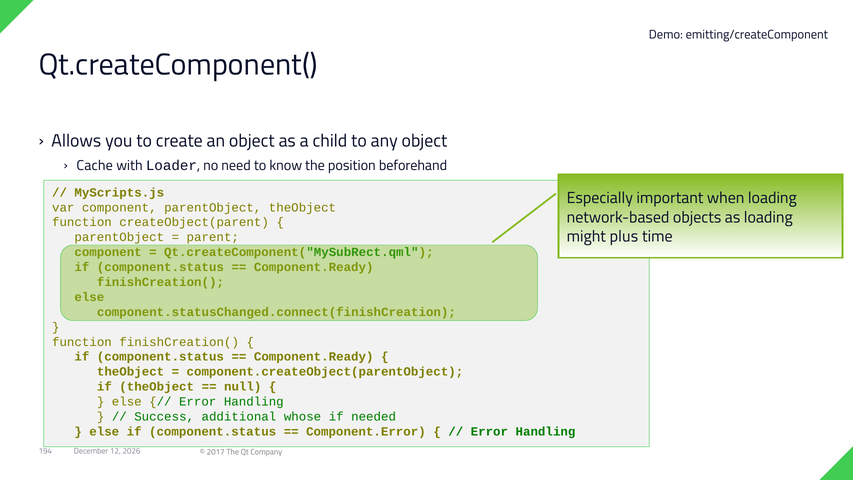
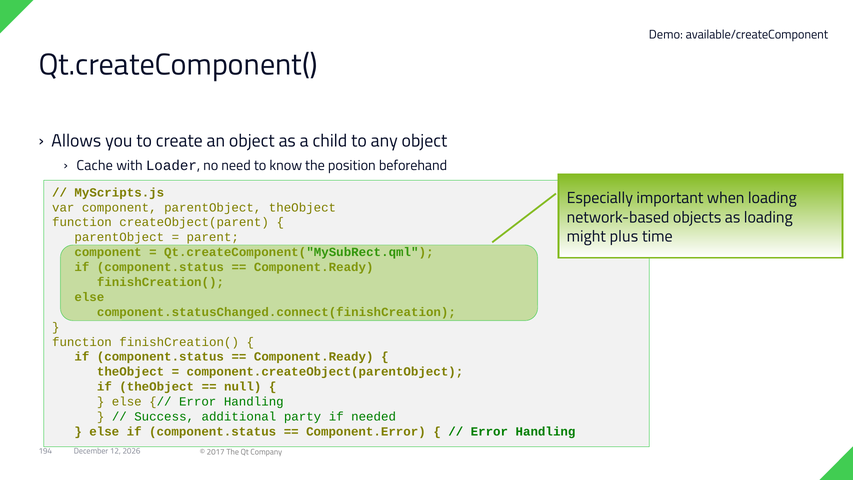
emitting/createComponent: emitting/createComponent -> available/createComponent
whose: whose -> party
